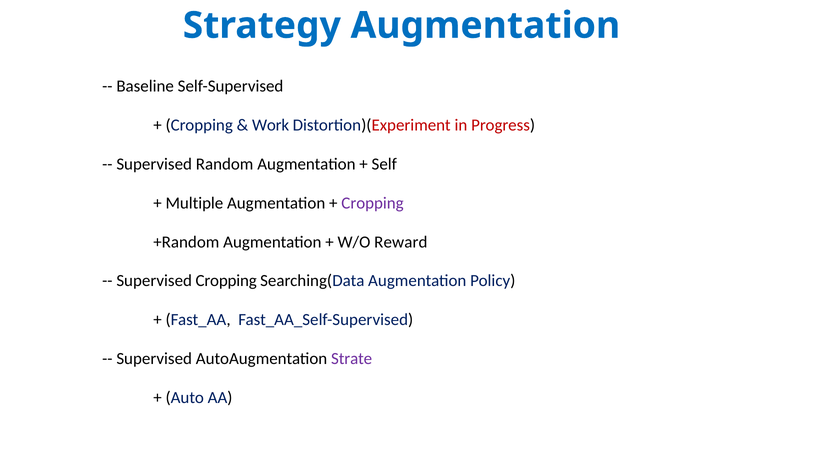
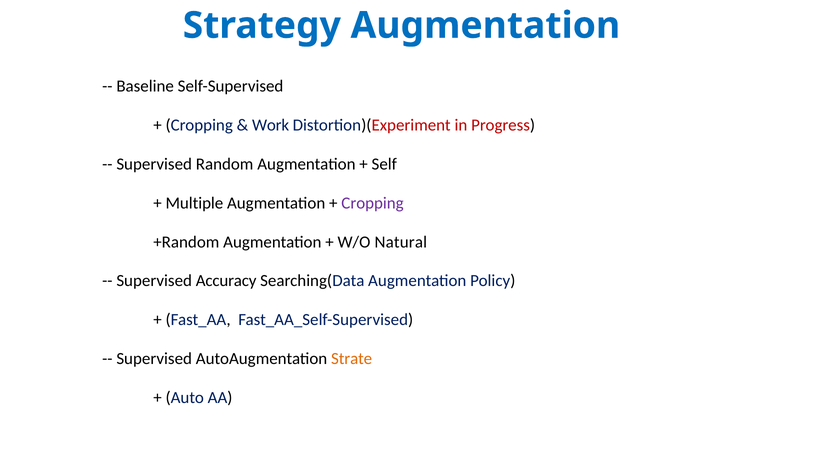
Reward: Reward -> Natural
Supervised Cropping: Cropping -> Accuracy
Strate colour: purple -> orange
